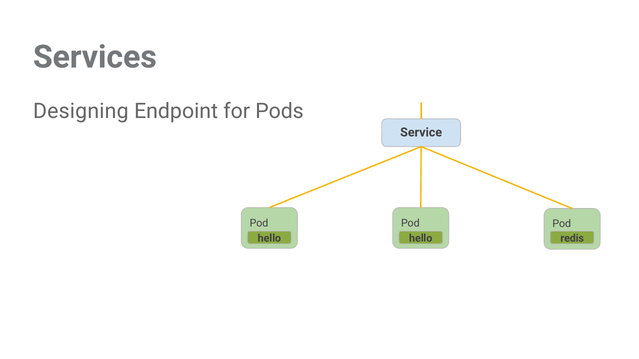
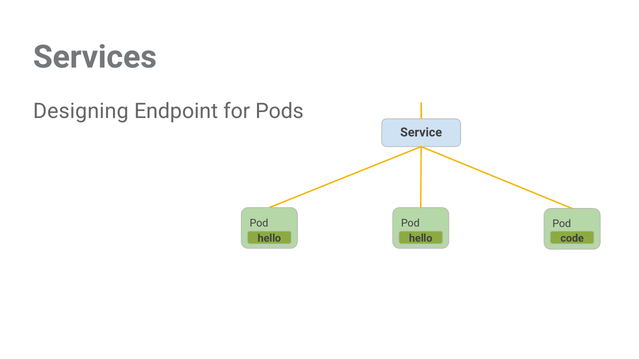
redis: redis -> code
